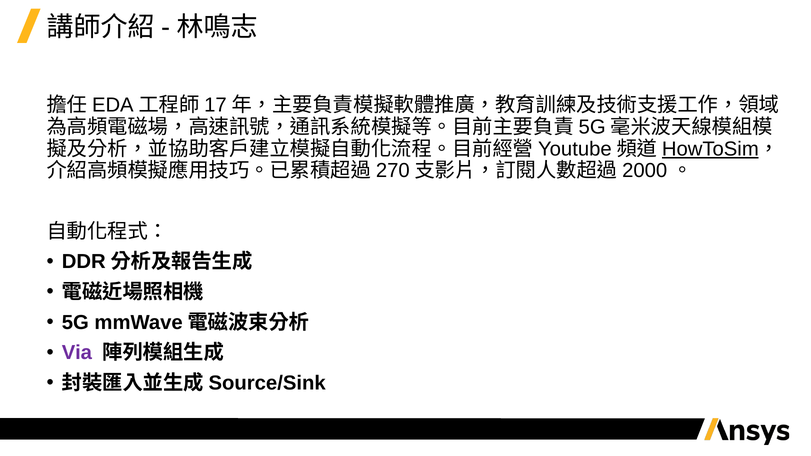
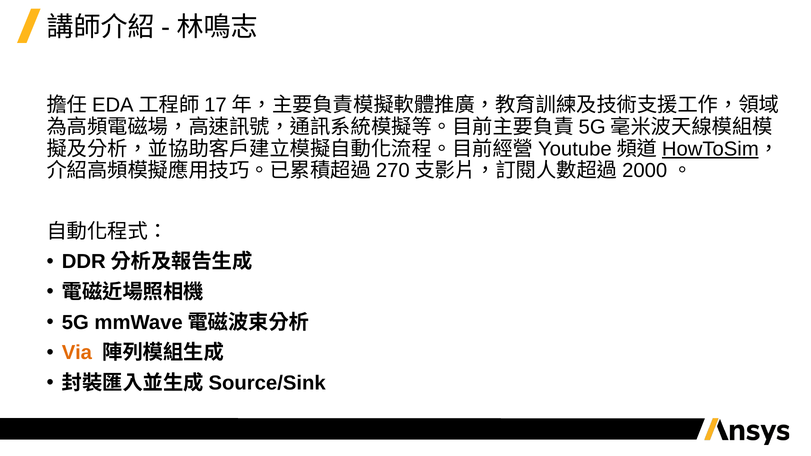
Via colour: purple -> orange
